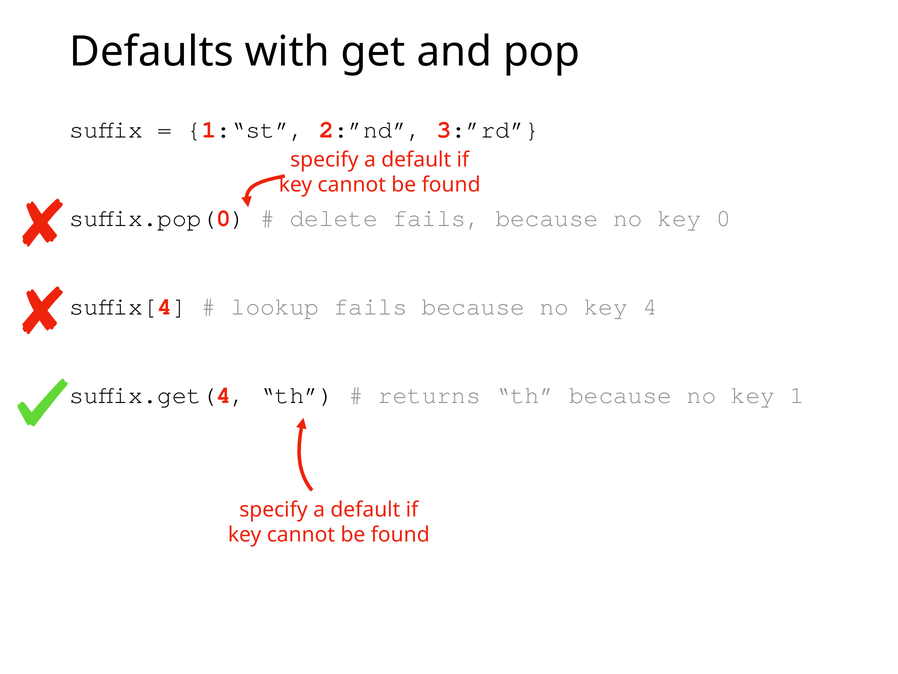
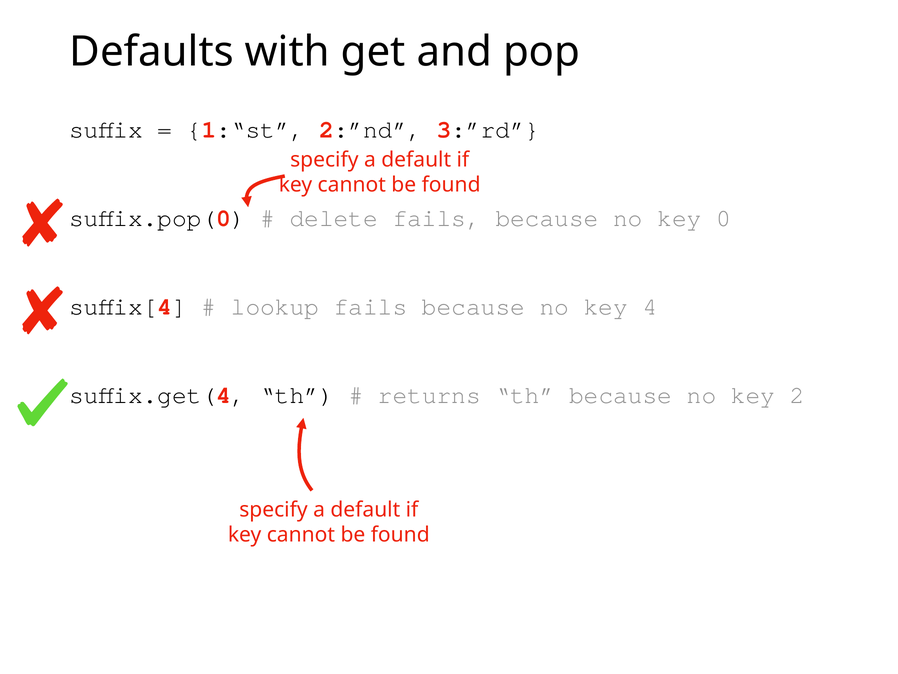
1: 1 -> 2
